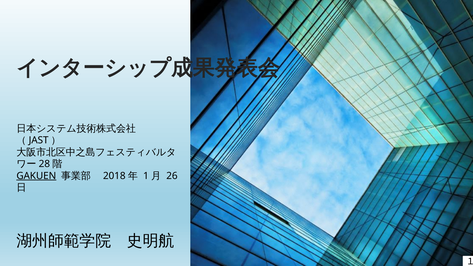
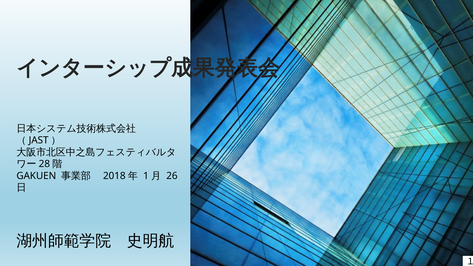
GAKUEN underline: present -> none
